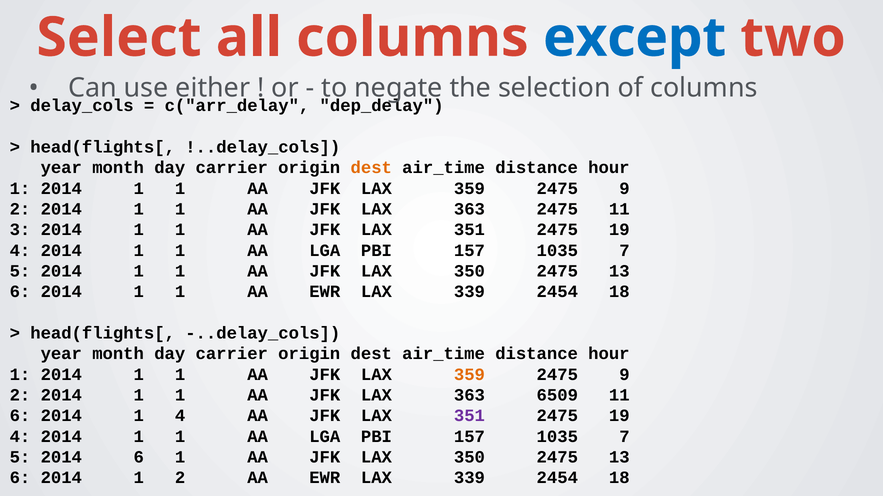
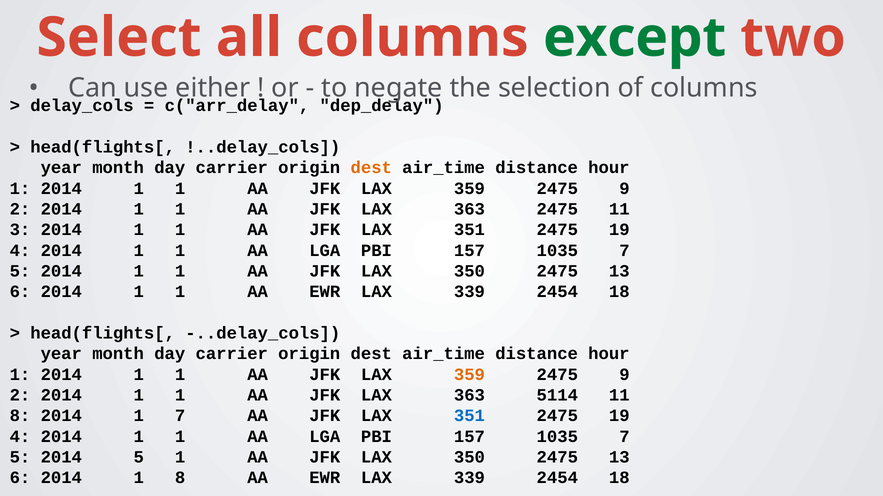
except colour: blue -> green
6509: 6509 -> 5114
6 at (20, 416): 6 -> 8
1 4: 4 -> 7
351 at (469, 416) colour: purple -> blue
2014 6: 6 -> 5
1 2: 2 -> 8
